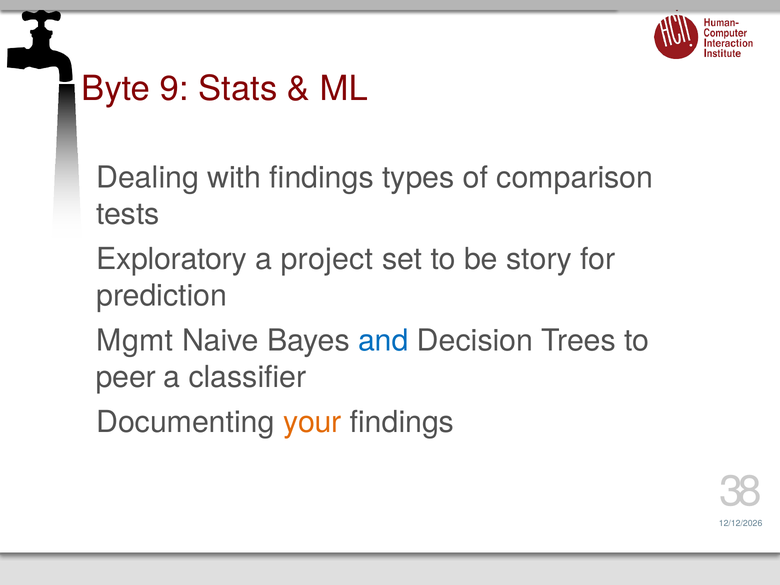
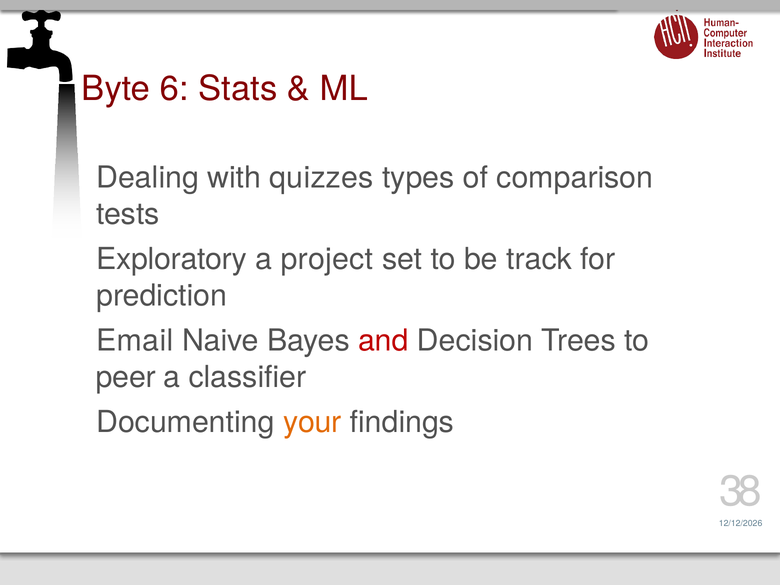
9: 9 -> 6
with findings: findings -> quizzes
story: story -> track
Mgmt: Mgmt -> Email
and colour: blue -> red
